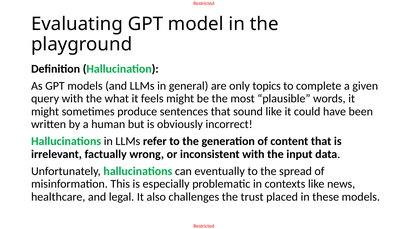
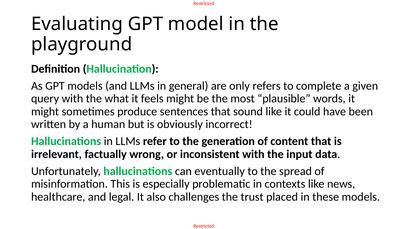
topics: topics -> refers
